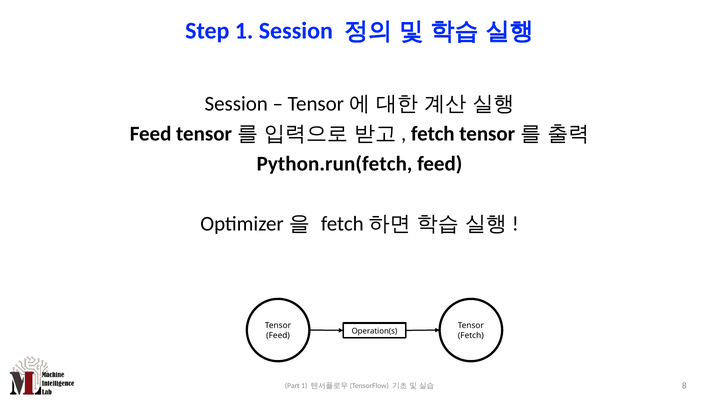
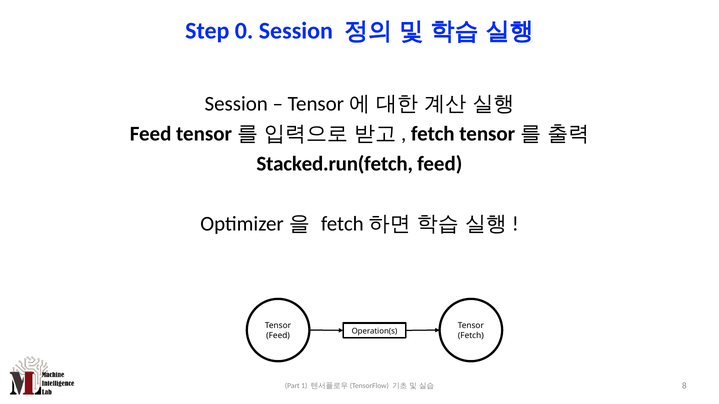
Step 1: 1 -> 0
Python.run(fetch: Python.run(fetch -> Stacked.run(fetch
